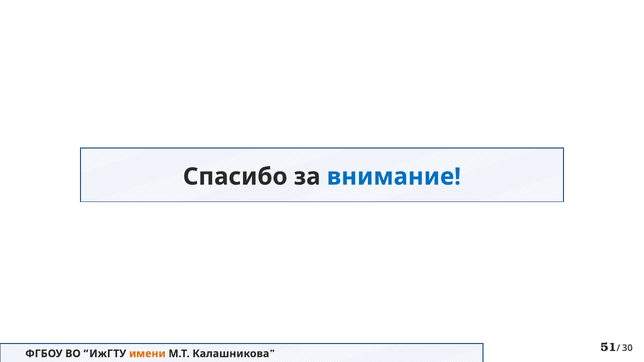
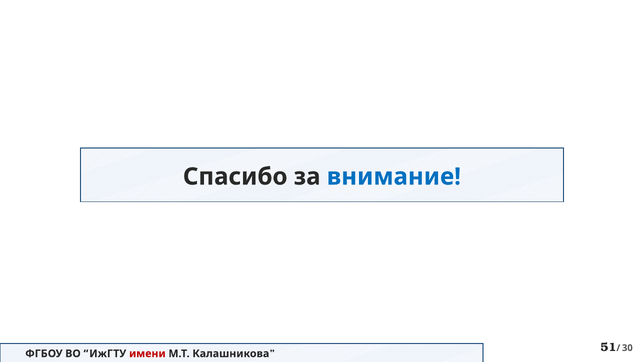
имени colour: orange -> red
